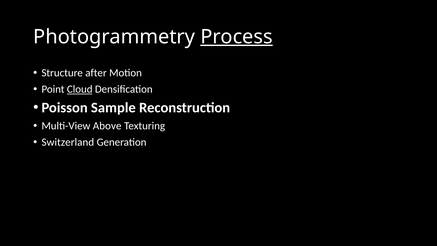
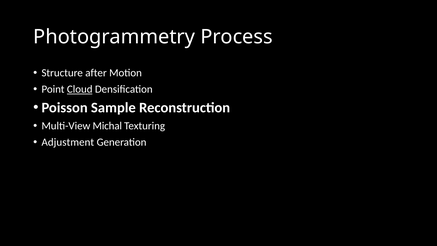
Process underline: present -> none
Above: Above -> Michal
Switzerland: Switzerland -> Adjustment
